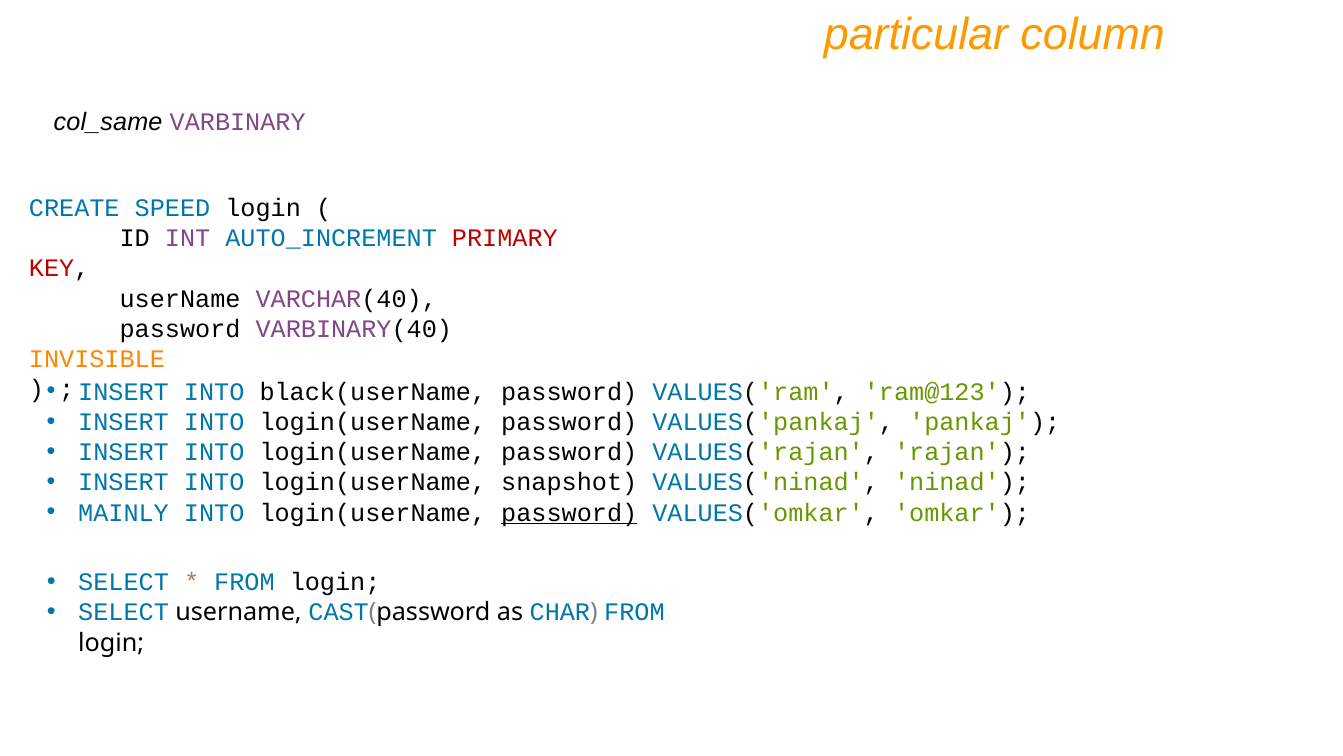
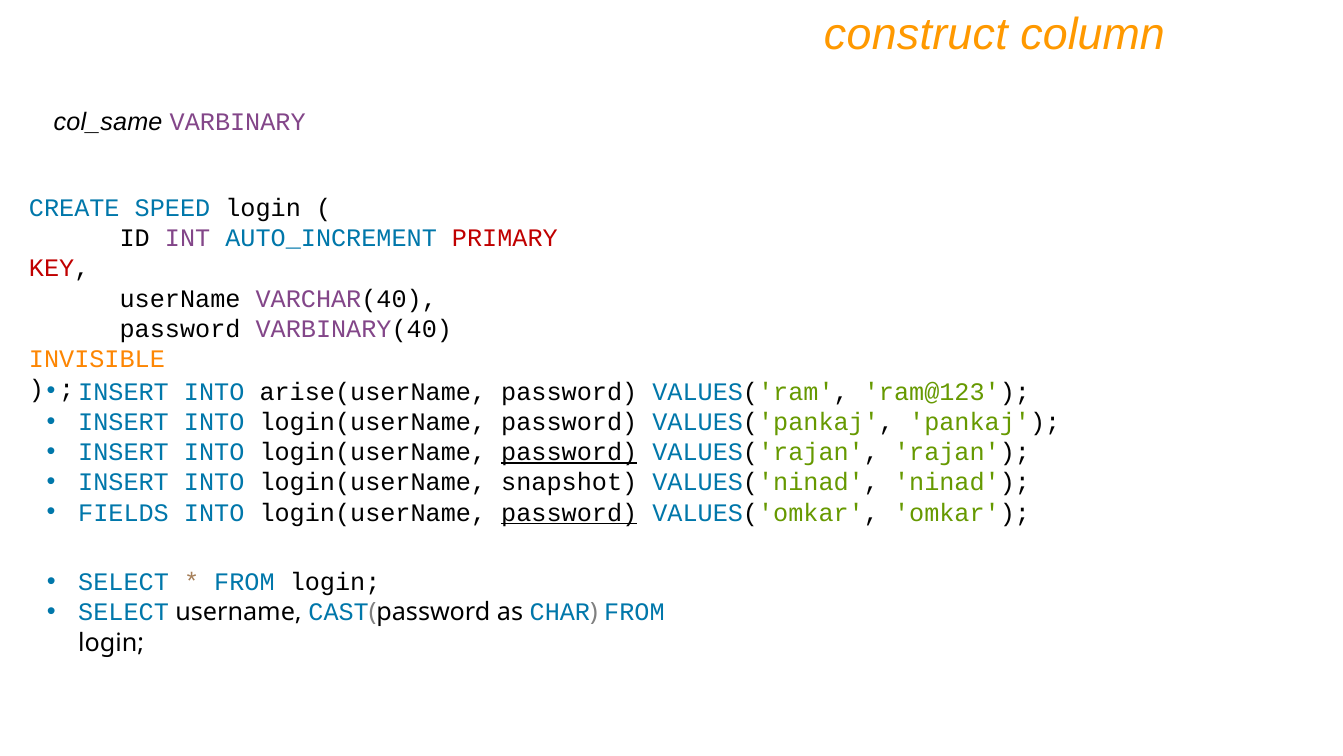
particular: particular -> construct
black(userName: black(userName -> arise(userName
password at (569, 452) underline: none -> present
MAINLY: MAINLY -> FIELDS
